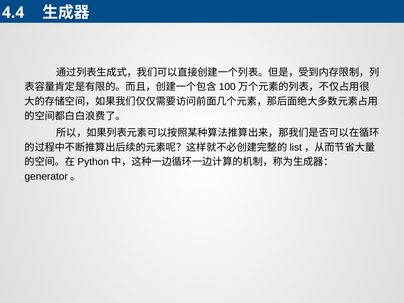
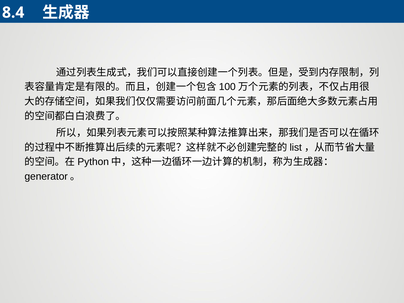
4.4: 4.4 -> 8.4
